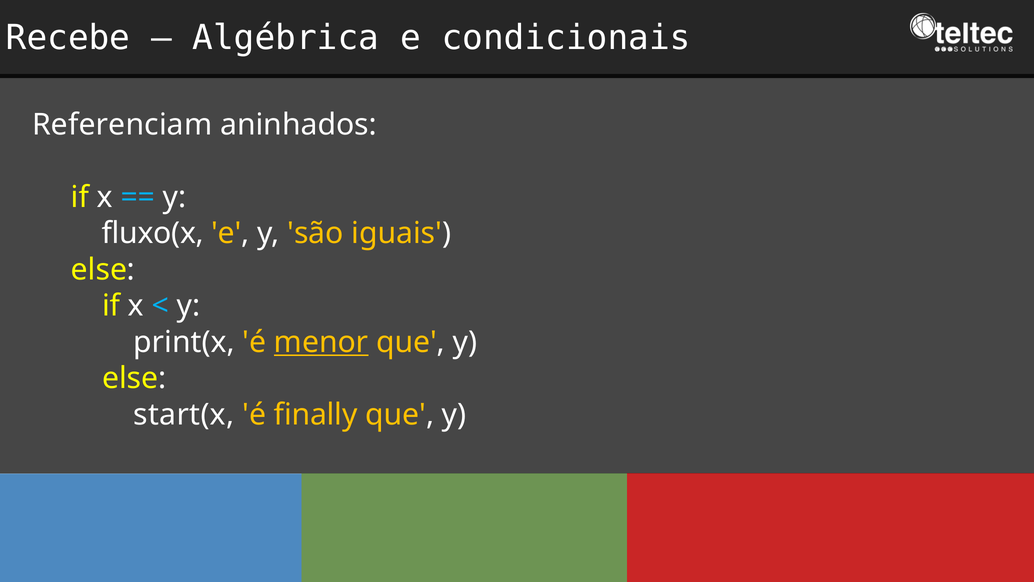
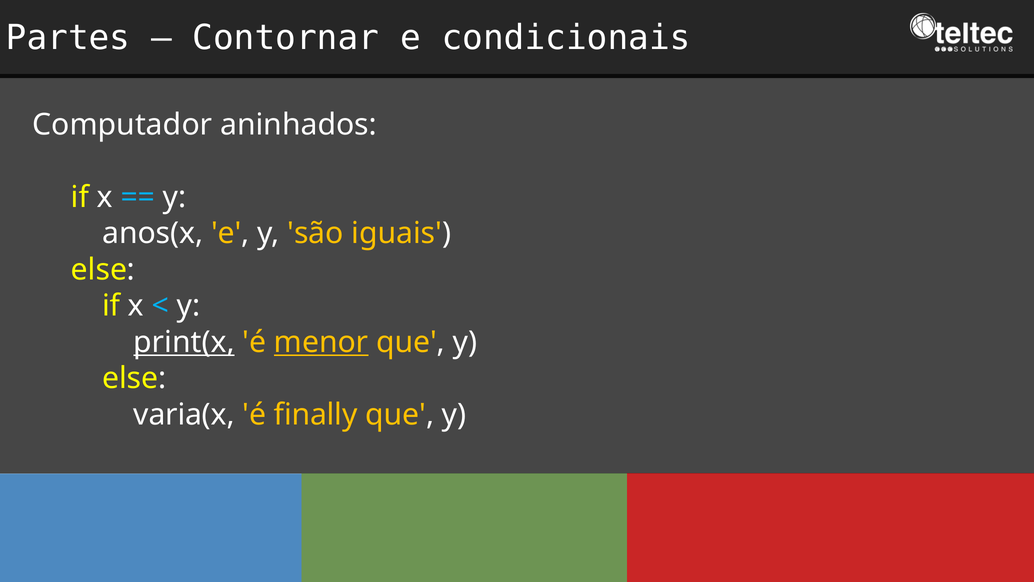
Recebe: Recebe -> Partes
Algébrica: Algébrica -> Contornar
Referenciam: Referenciam -> Computador
fluxo(x: fluxo(x -> anos(x
print(x underline: none -> present
start(x: start(x -> varia(x
